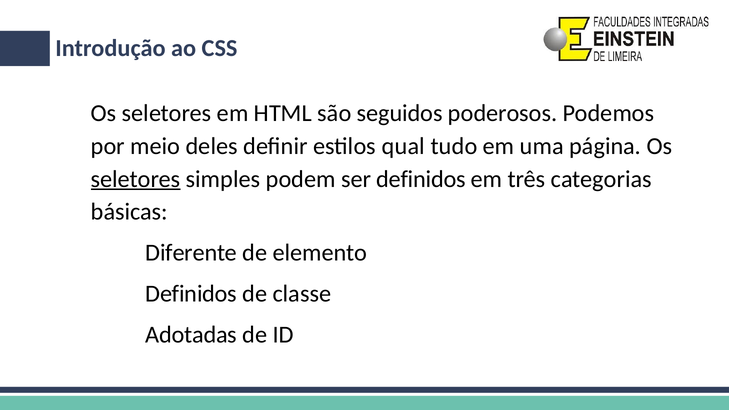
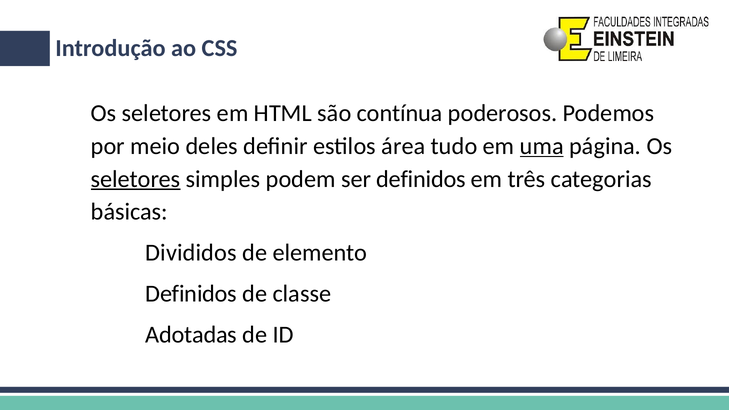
seguidos: seguidos -> contínua
qual: qual -> área
uma underline: none -> present
Diferente: Diferente -> Divididos
